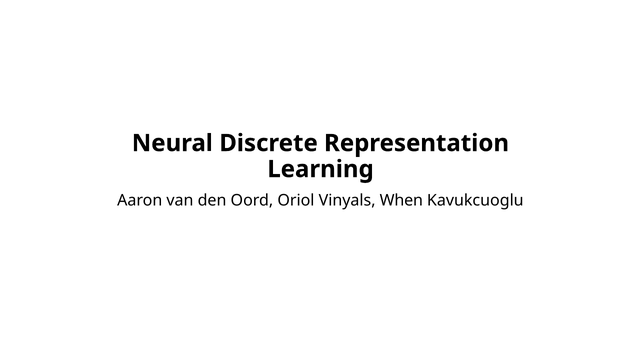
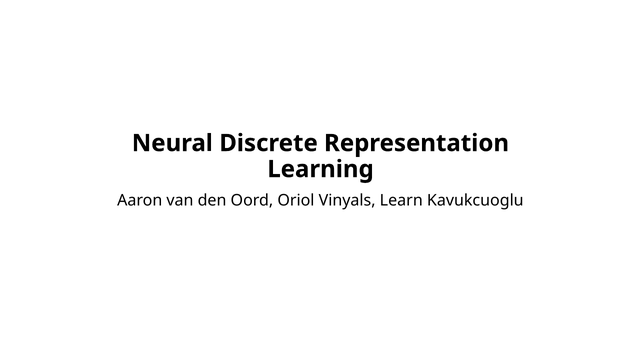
When: When -> Learn
